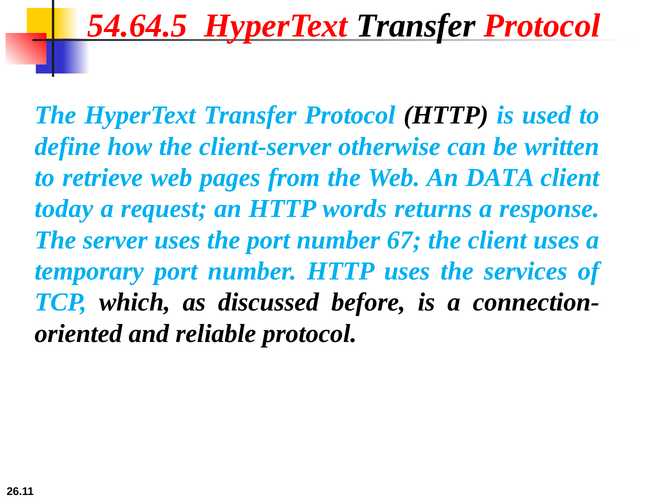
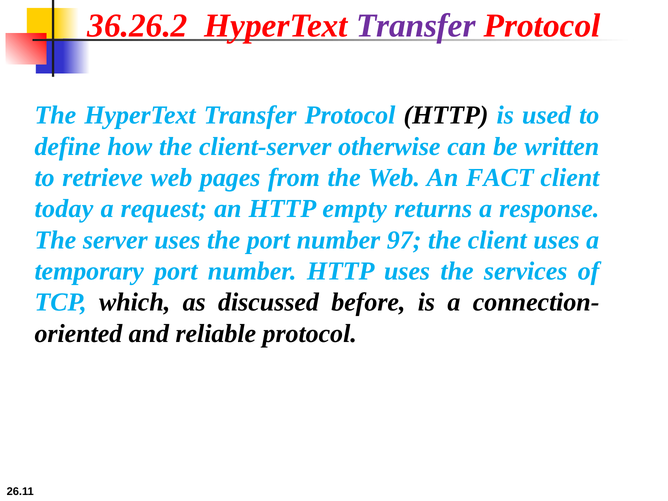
54.64.5: 54.64.5 -> 36.26.2
Transfer at (416, 26) colour: black -> purple
DATA: DATA -> FACT
words: words -> empty
67: 67 -> 97
